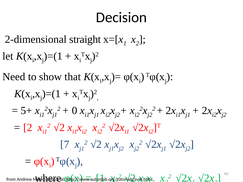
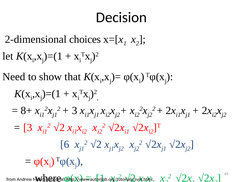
straight: straight -> choices
5+: 5+ -> 8+
0 at (75, 111): 0 -> 3
2 at (28, 128): 2 -> 3
7: 7 -> 6
